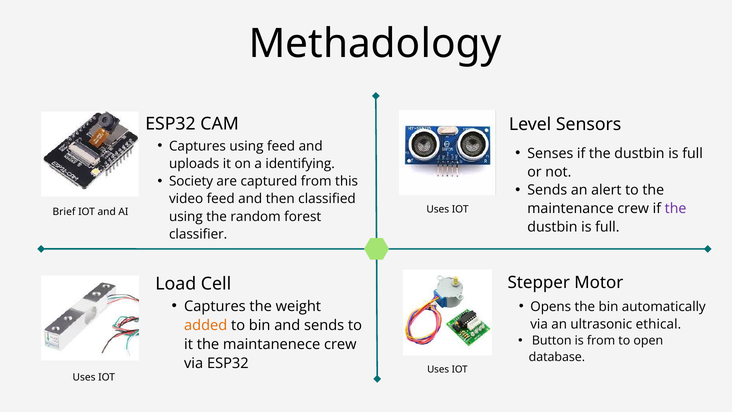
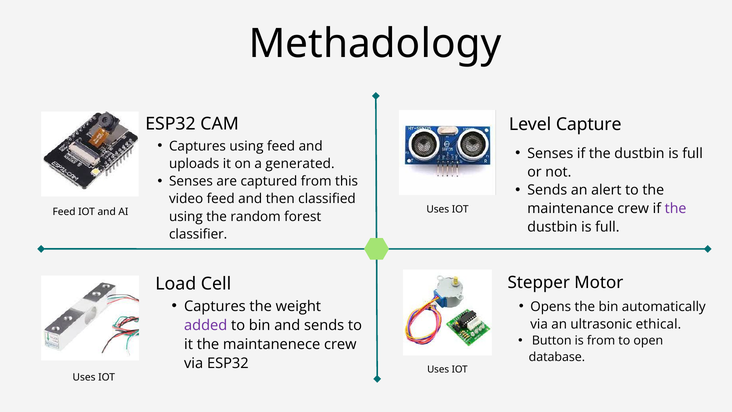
Sensors: Sensors -> Capture
identifying: identifying -> generated
Society at (191, 181): Society -> Senses
Brief at (64, 212): Brief -> Feed
added colour: orange -> purple
